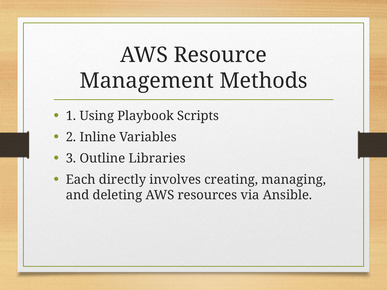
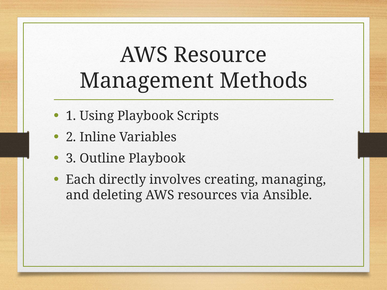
Outline Libraries: Libraries -> Playbook
